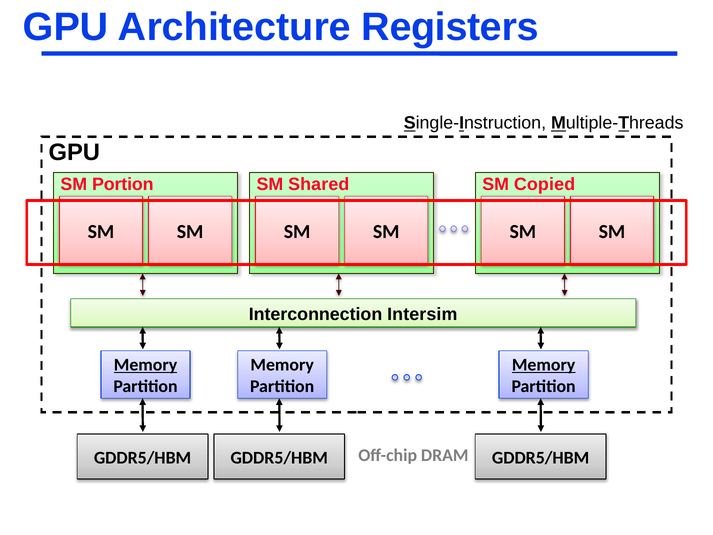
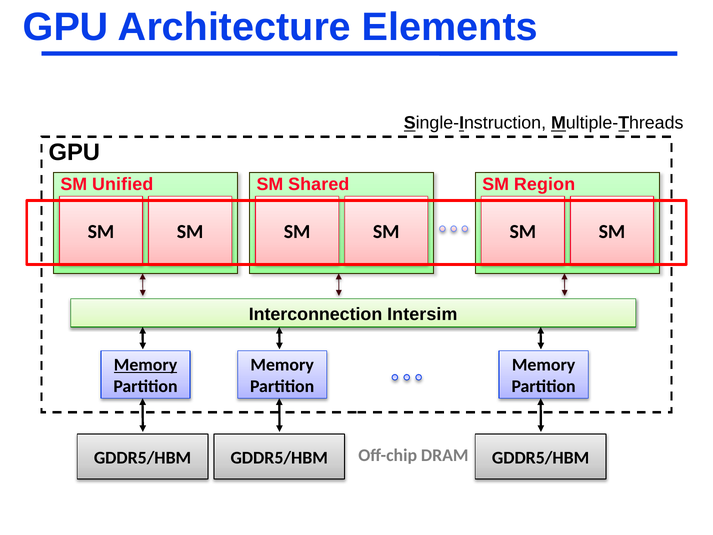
Registers: Registers -> Elements
Portion: Portion -> Unified
Copied: Copied -> Region
Memory at (544, 365) underline: present -> none
